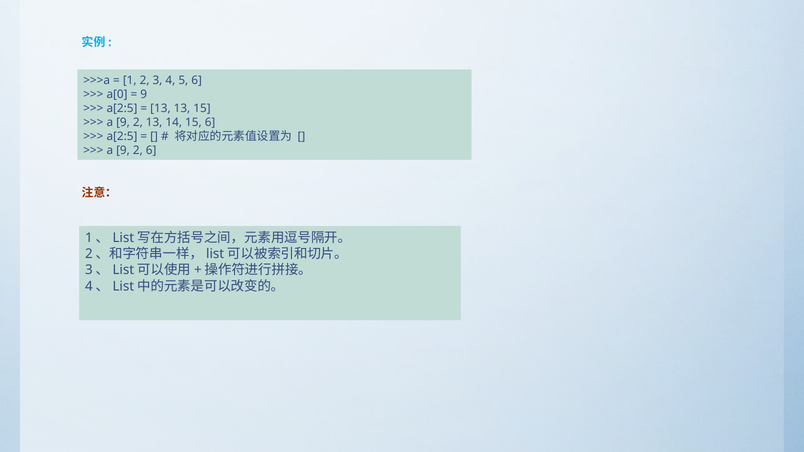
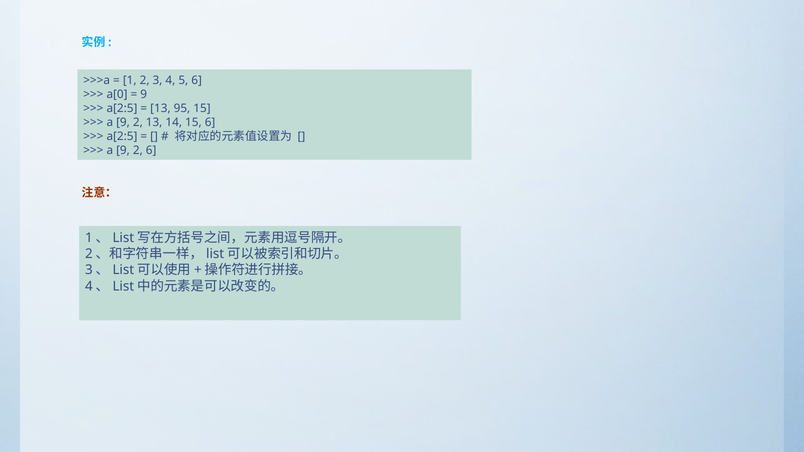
13 13: 13 -> 95
